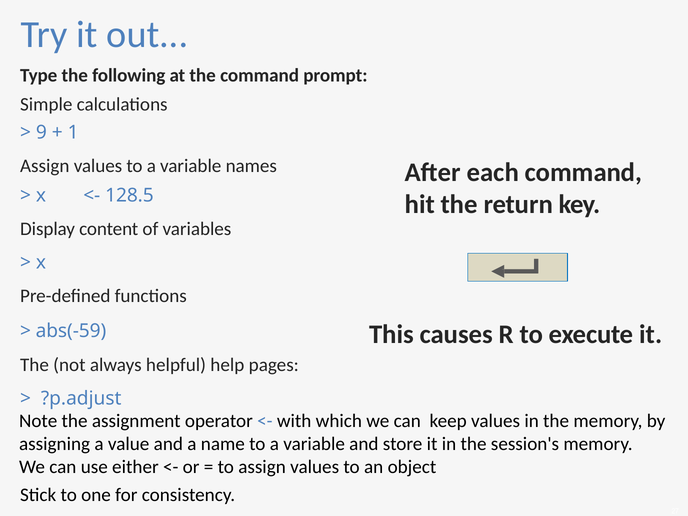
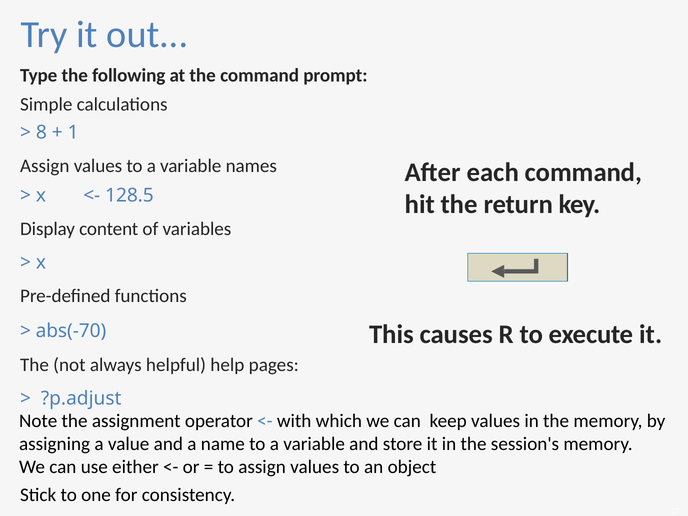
9: 9 -> 8
abs(-59: abs(-59 -> abs(-70
